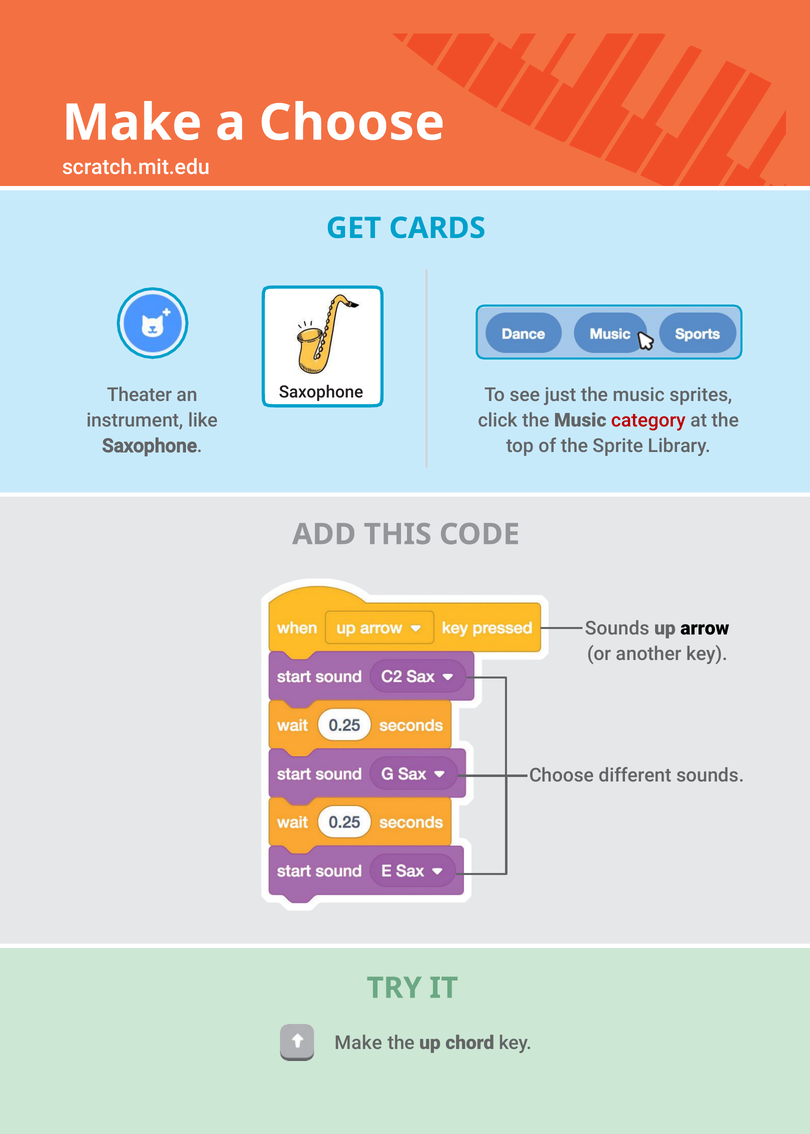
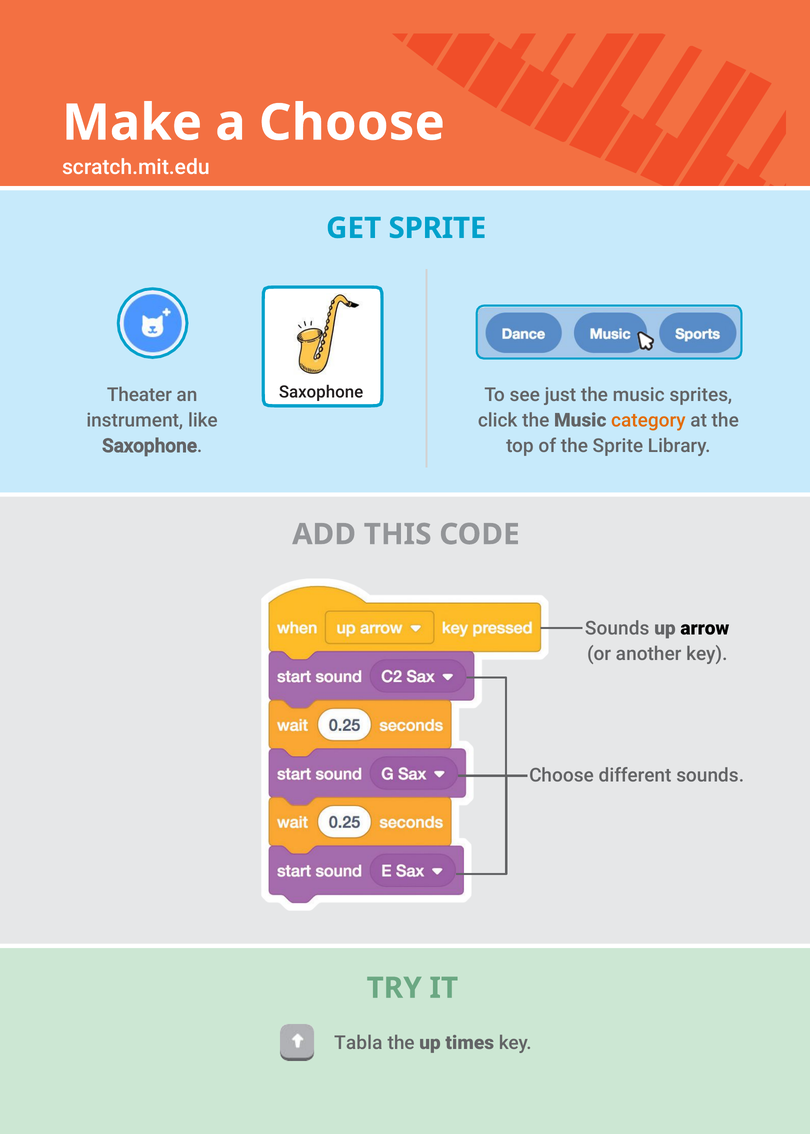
GET CARDS: CARDS -> SPRITE
category colour: red -> orange
Make at (358, 1043): Make -> Tabla
chord: chord -> times
